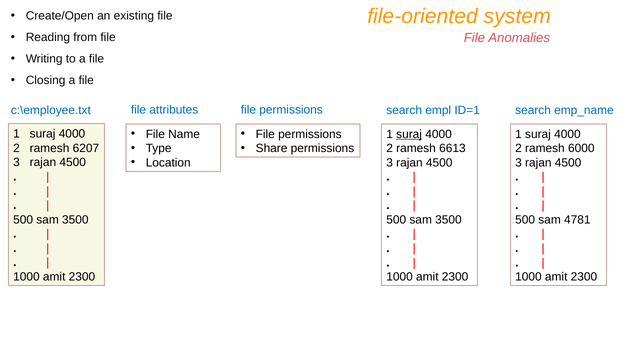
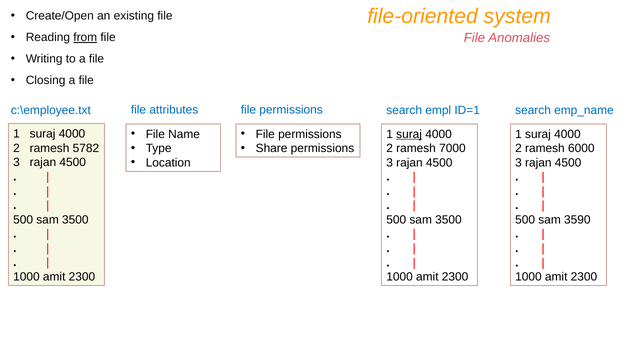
from underline: none -> present
6207: 6207 -> 5782
6613: 6613 -> 7000
4781: 4781 -> 3590
